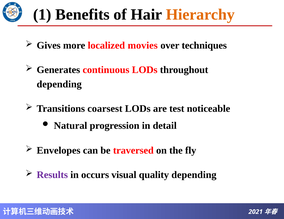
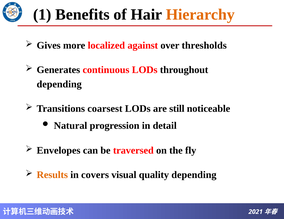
movies: movies -> against
techniques: techniques -> thresholds
test: test -> still
Results colour: purple -> orange
occurs: occurs -> covers
